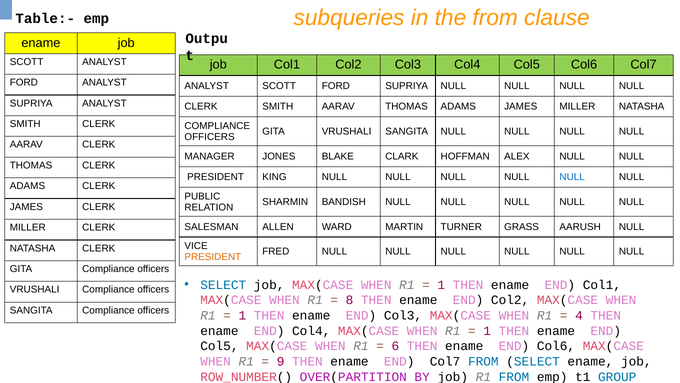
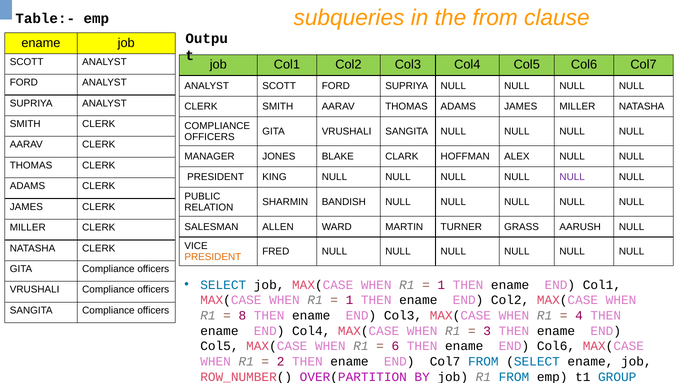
NULL at (572, 177) colour: blue -> purple
8 at (349, 300): 8 -> 1
1 at (242, 315): 1 -> 8
1 at (487, 330): 1 -> 3
9: 9 -> 2
